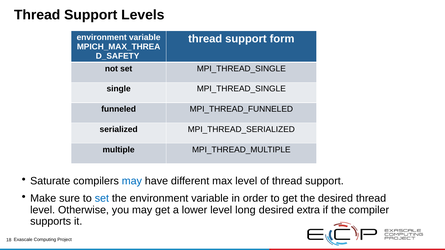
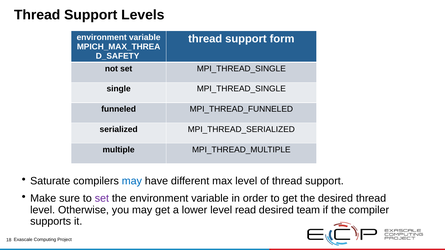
set at (102, 199) colour: blue -> purple
long: long -> read
extra: extra -> team
